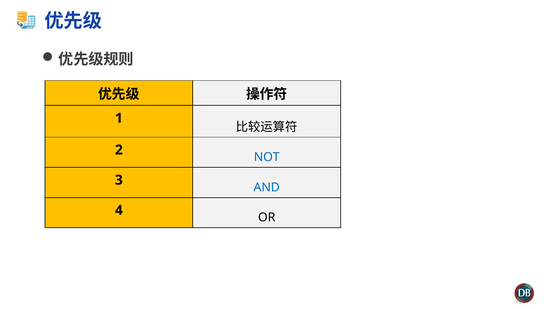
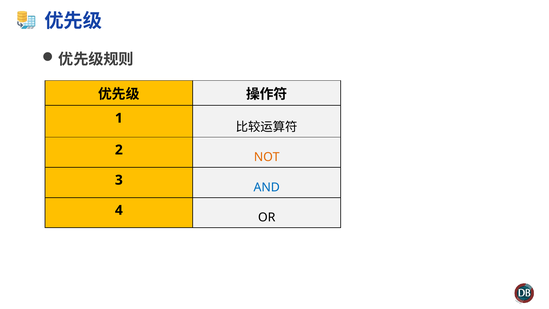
NOT colour: blue -> orange
